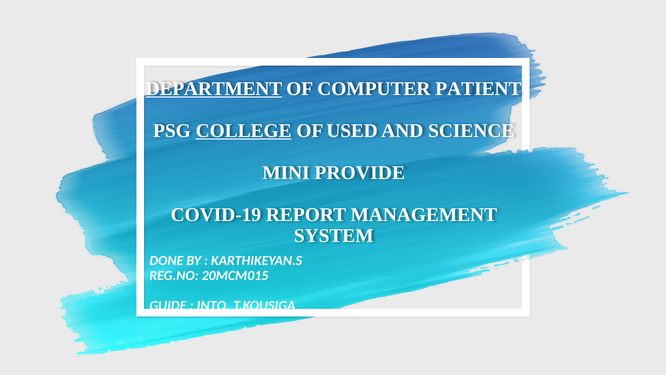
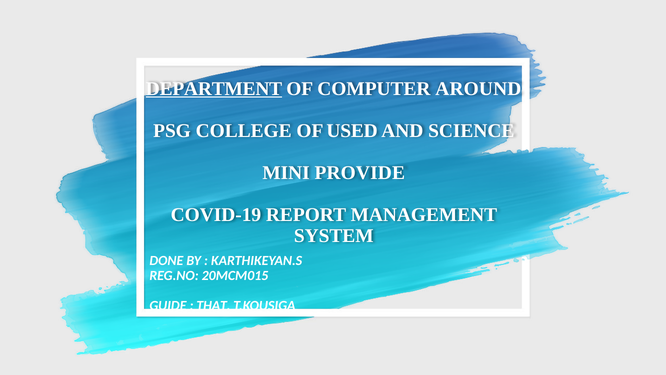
PATIENT: PATIENT -> AROUND
COLLEGE underline: present -> none
INTO: INTO -> THAT
